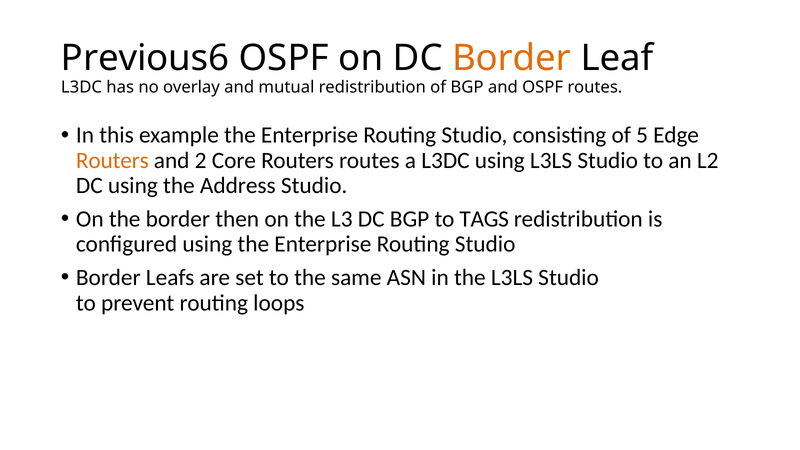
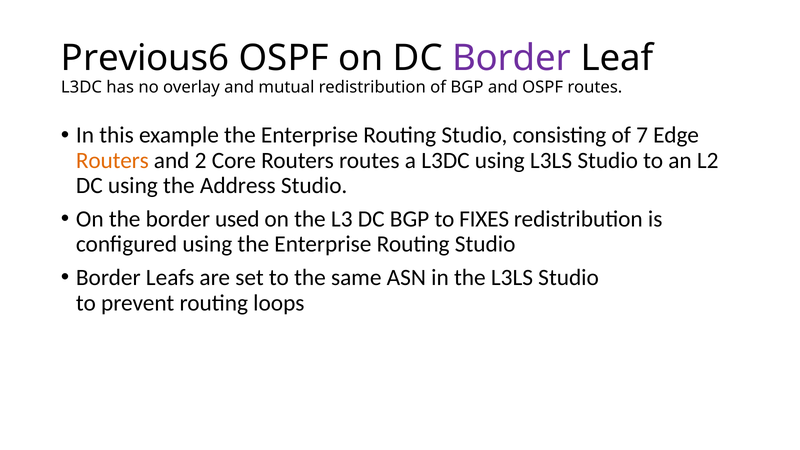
Border at (512, 58) colour: orange -> purple
5: 5 -> 7
then: then -> used
TAGS: TAGS -> FIXES
